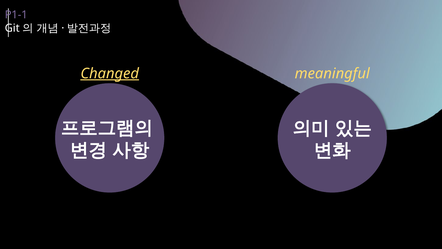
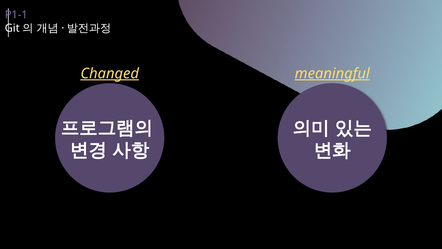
meaningful underline: none -> present
